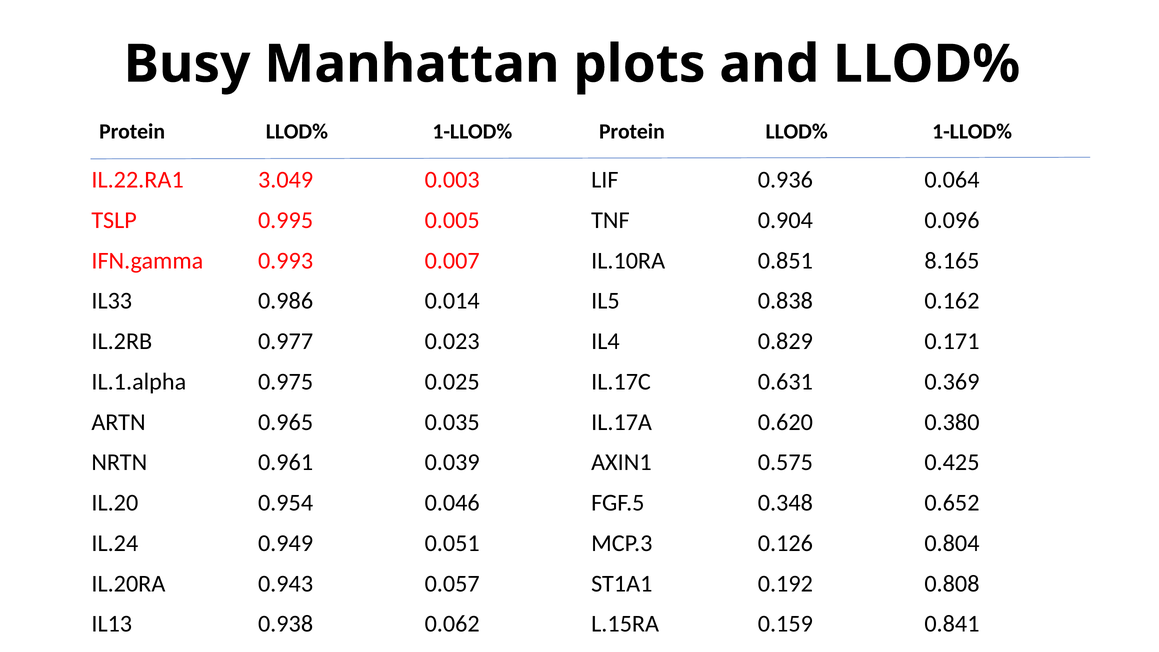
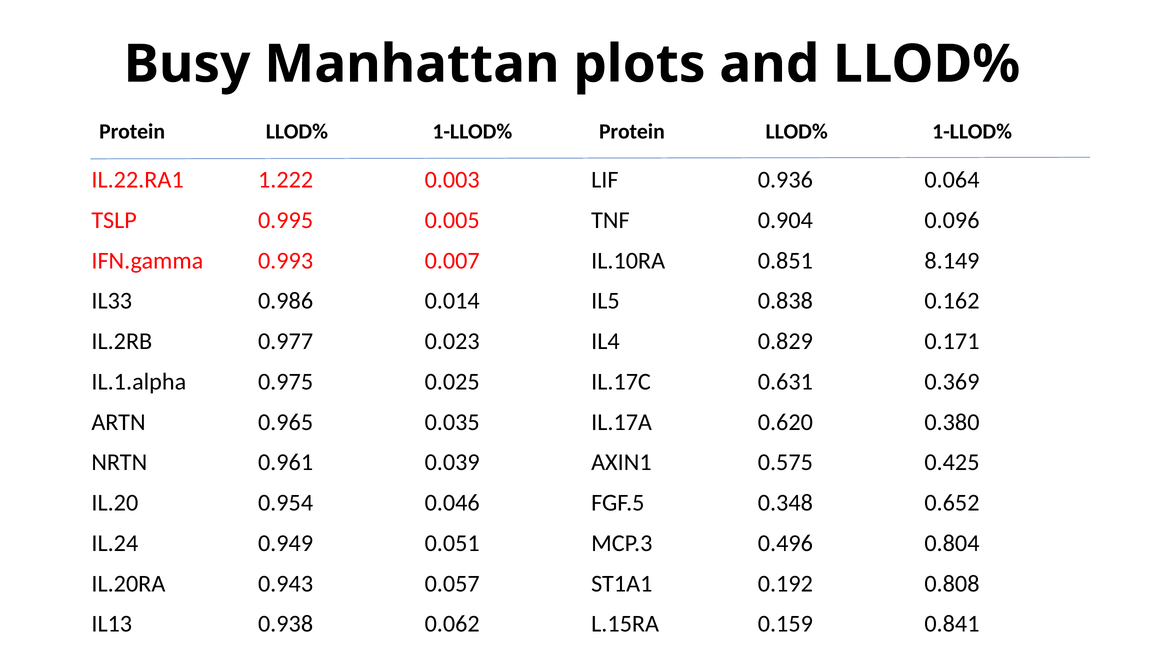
3.049: 3.049 -> 1.222
8.165: 8.165 -> 8.149
0.126: 0.126 -> 0.496
